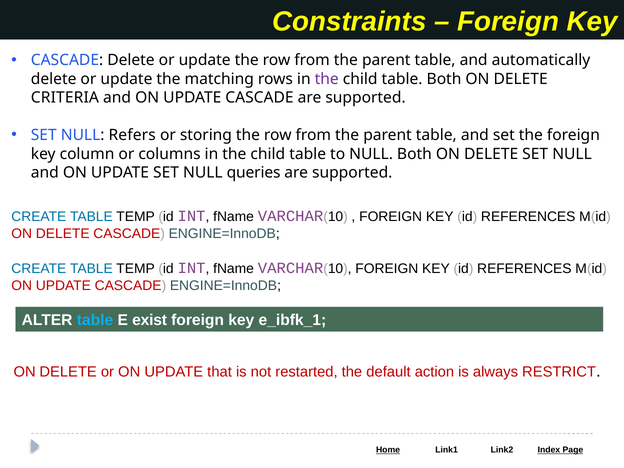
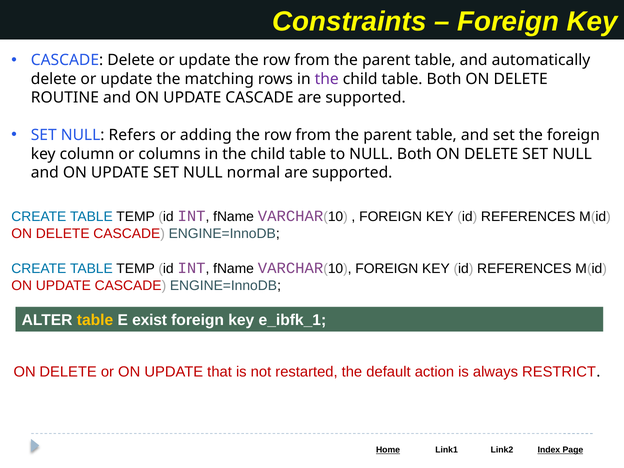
CRITERIA: CRITERIA -> ROUTINE
storing: storing -> adding
queries: queries -> normal
table at (95, 320) colour: light blue -> yellow
